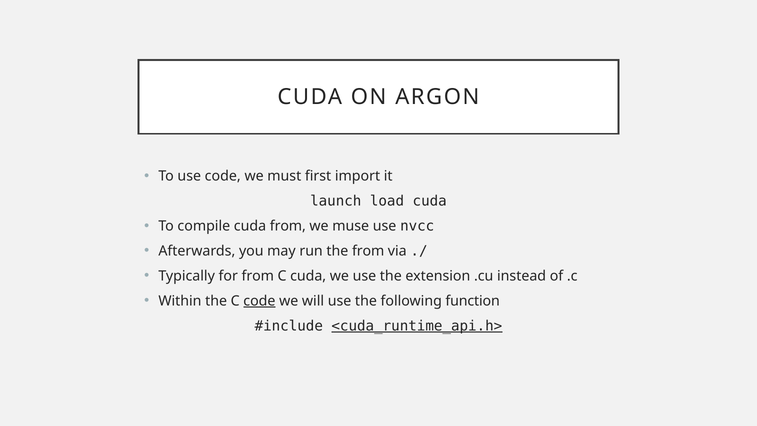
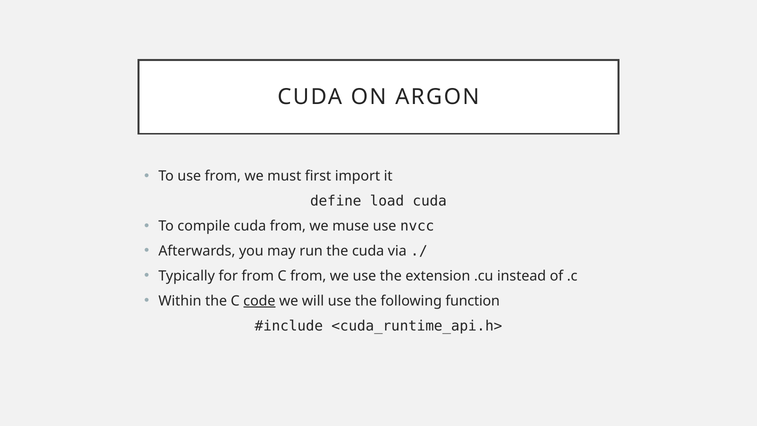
use code: code -> from
launch: launch -> define
the from: from -> cuda
C cuda: cuda -> from
<cuda_runtime_api.h> underline: present -> none
